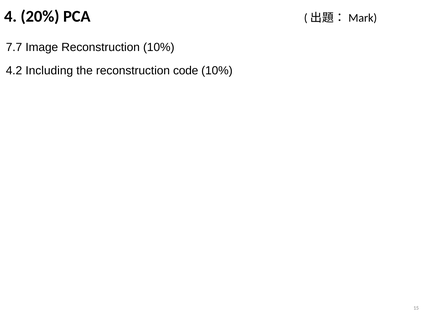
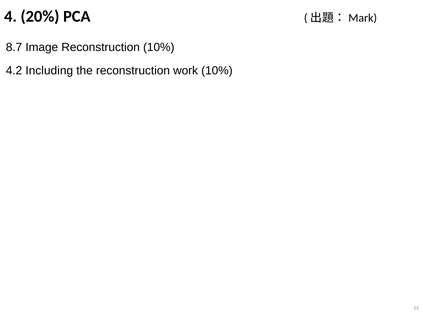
7.7: 7.7 -> 8.7
code: code -> work
